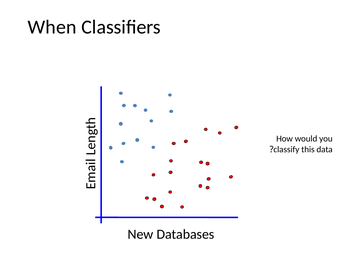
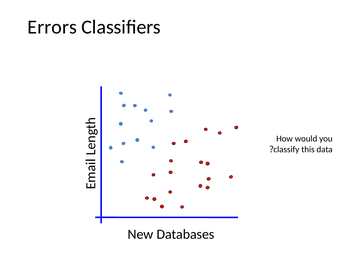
When: When -> Errors
